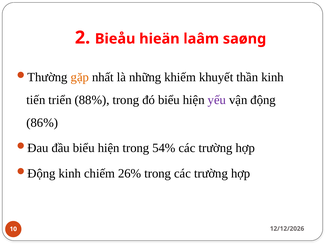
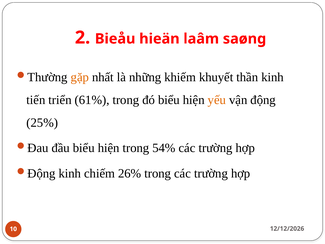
88%: 88% -> 61%
yếu colour: purple -> orange
86%: 86% -> 25%
